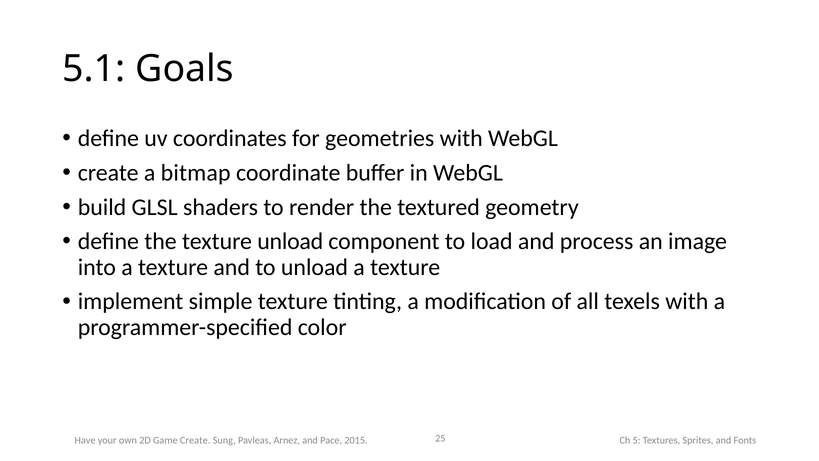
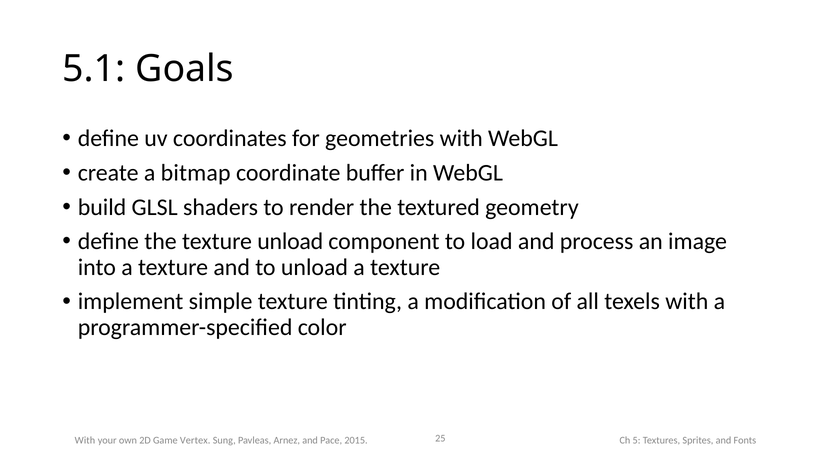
Have at (85, 440): Have -> With
Create at (195, 440): Create -> Vertex
